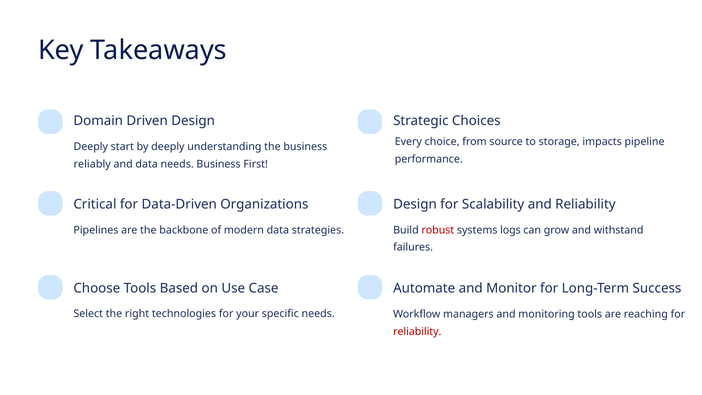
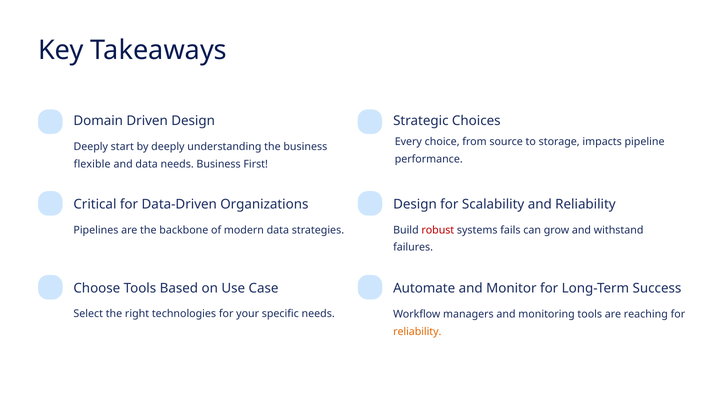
reliably: reliably -> flexible
logs: logs -> fails
reliability at (417, 331) colour: red -> orange
